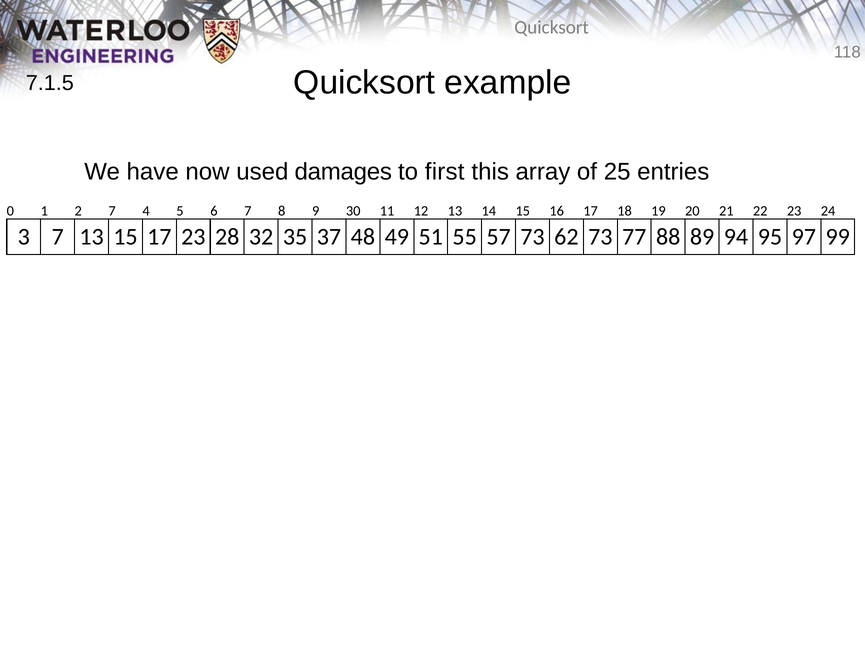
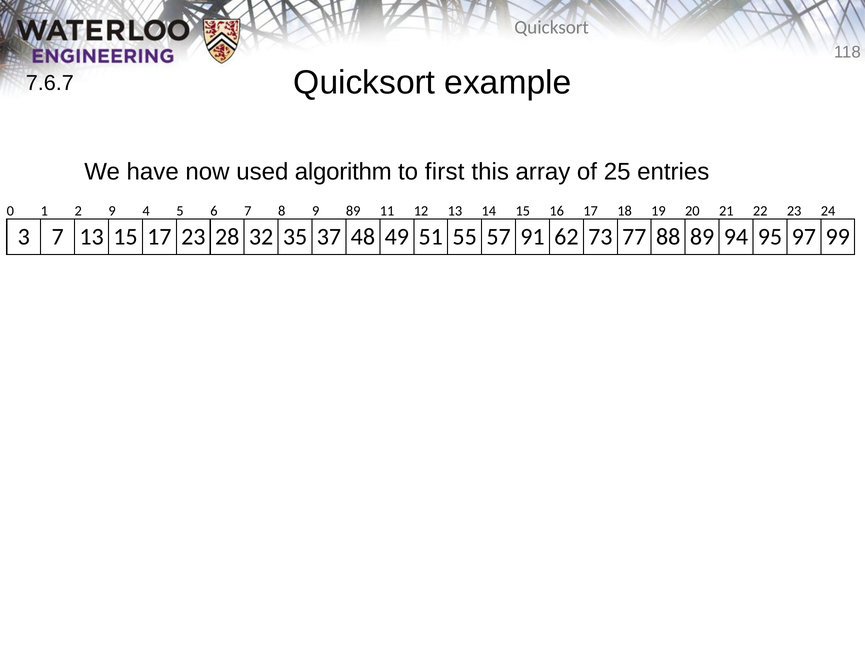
7.1.5: 7.1.5 -> 7.6.7
damages: damages -> algorithm
2 7: 7 -> 9
9 30: 30 -> 89
57 73: 73 -> 91
